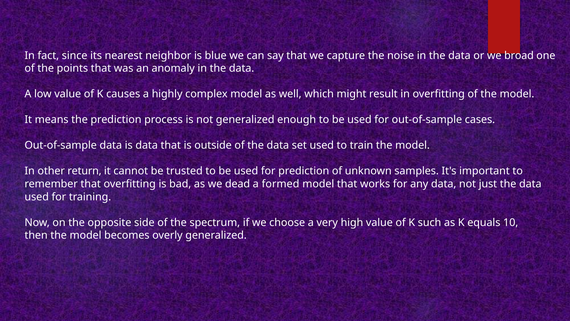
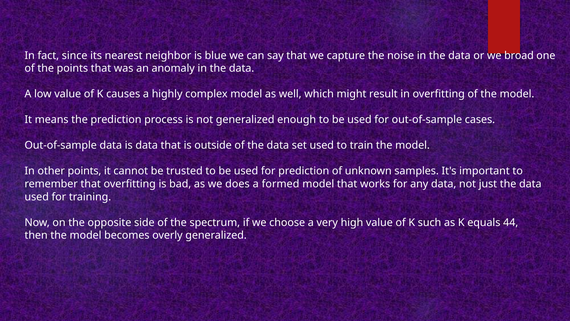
other return: return -> points
dead: dead -> does
10: 10 -> 44
